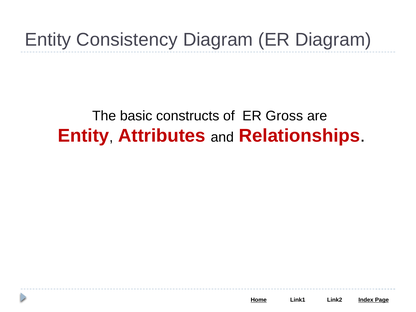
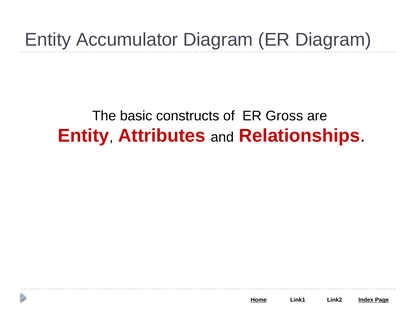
Consistency: Consistency -> Accumulator
